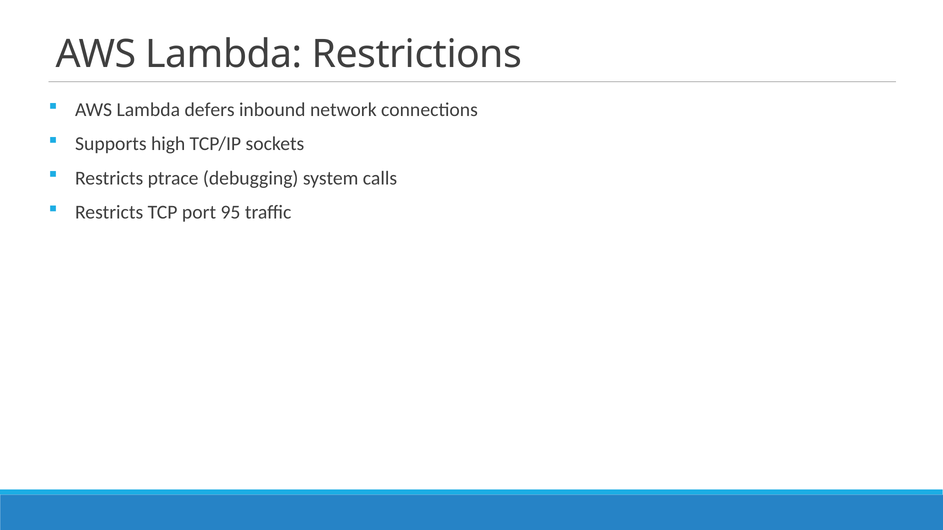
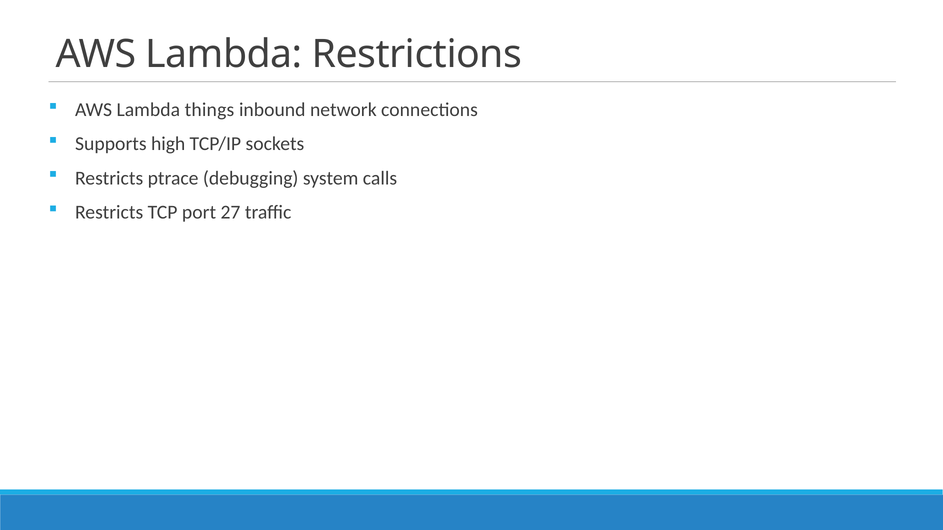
defers: defers -> things
95: 95 -> 27
